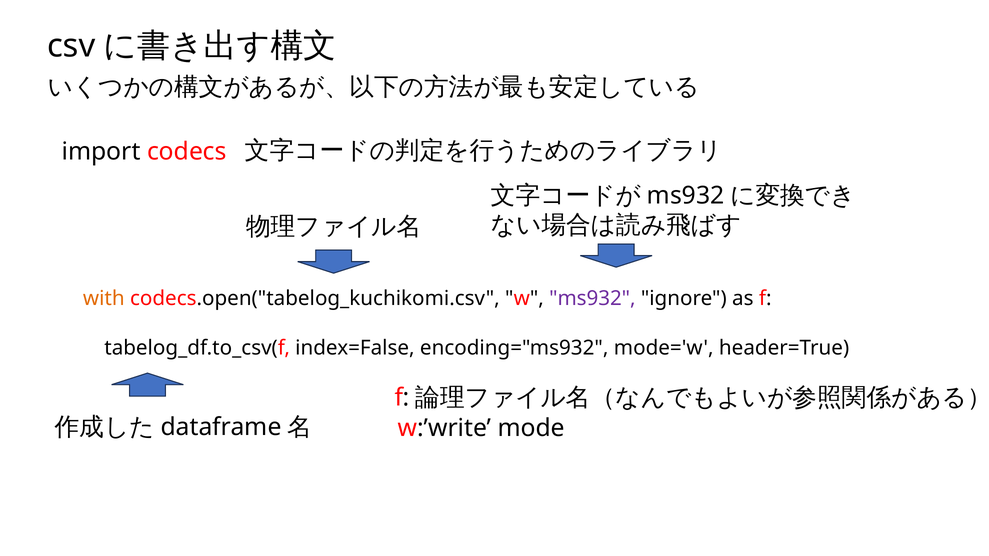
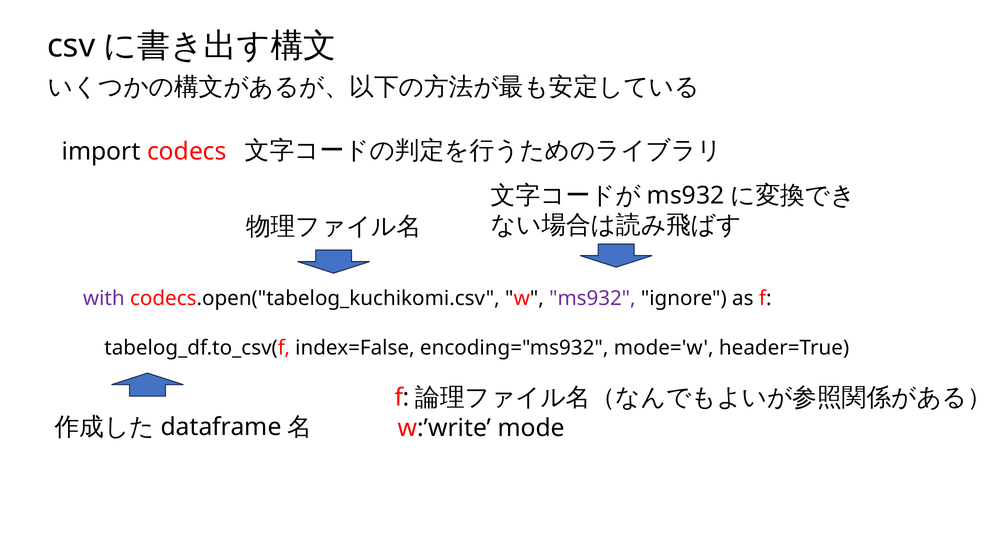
with colour: orange -> purple
